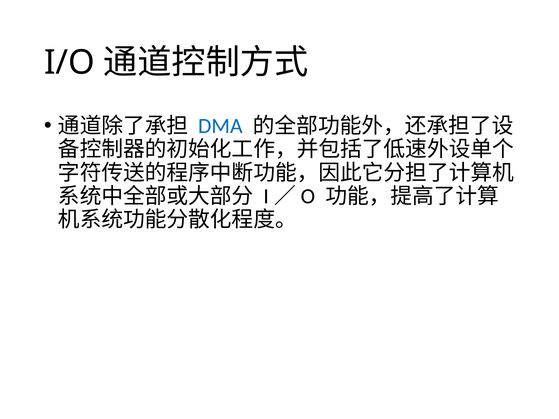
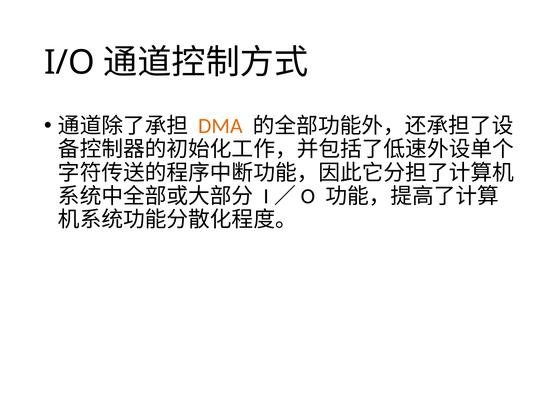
DMA colour: blue -> orange
